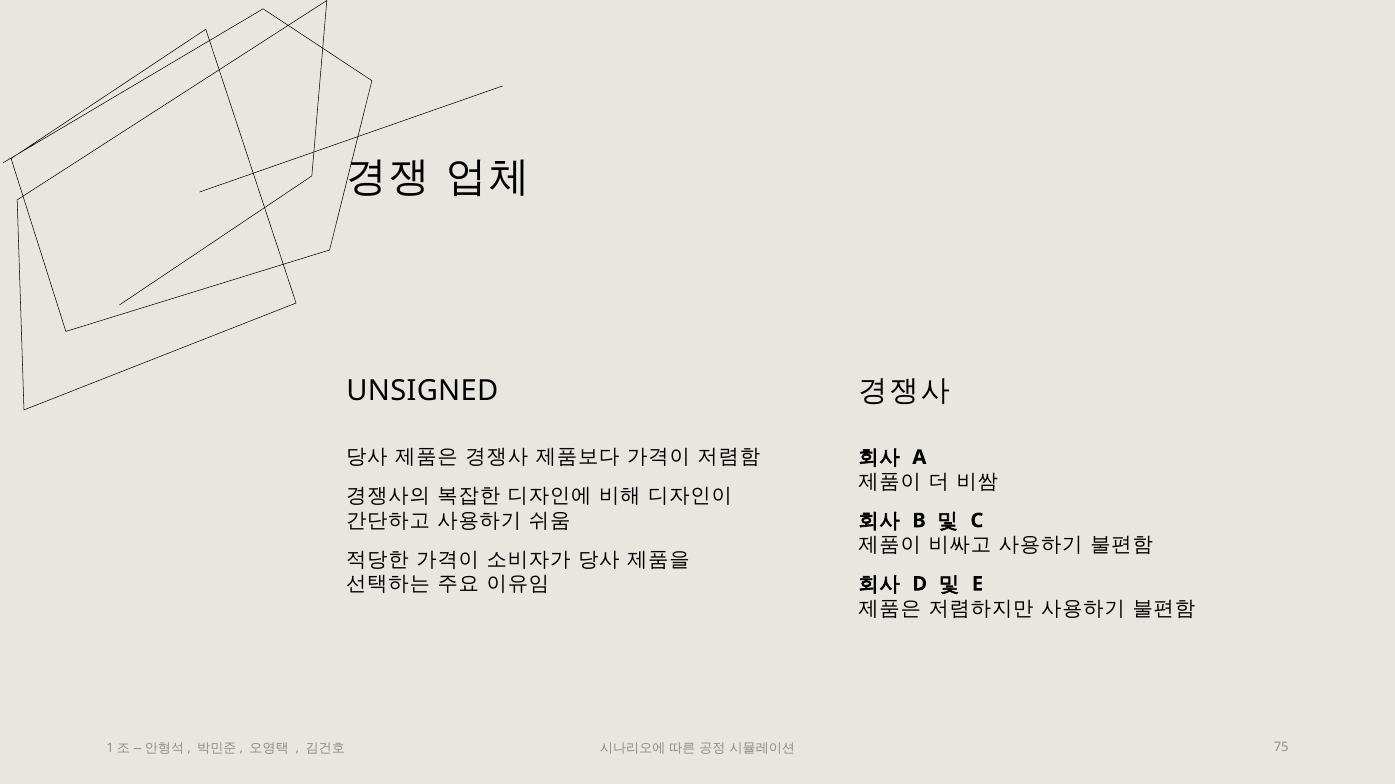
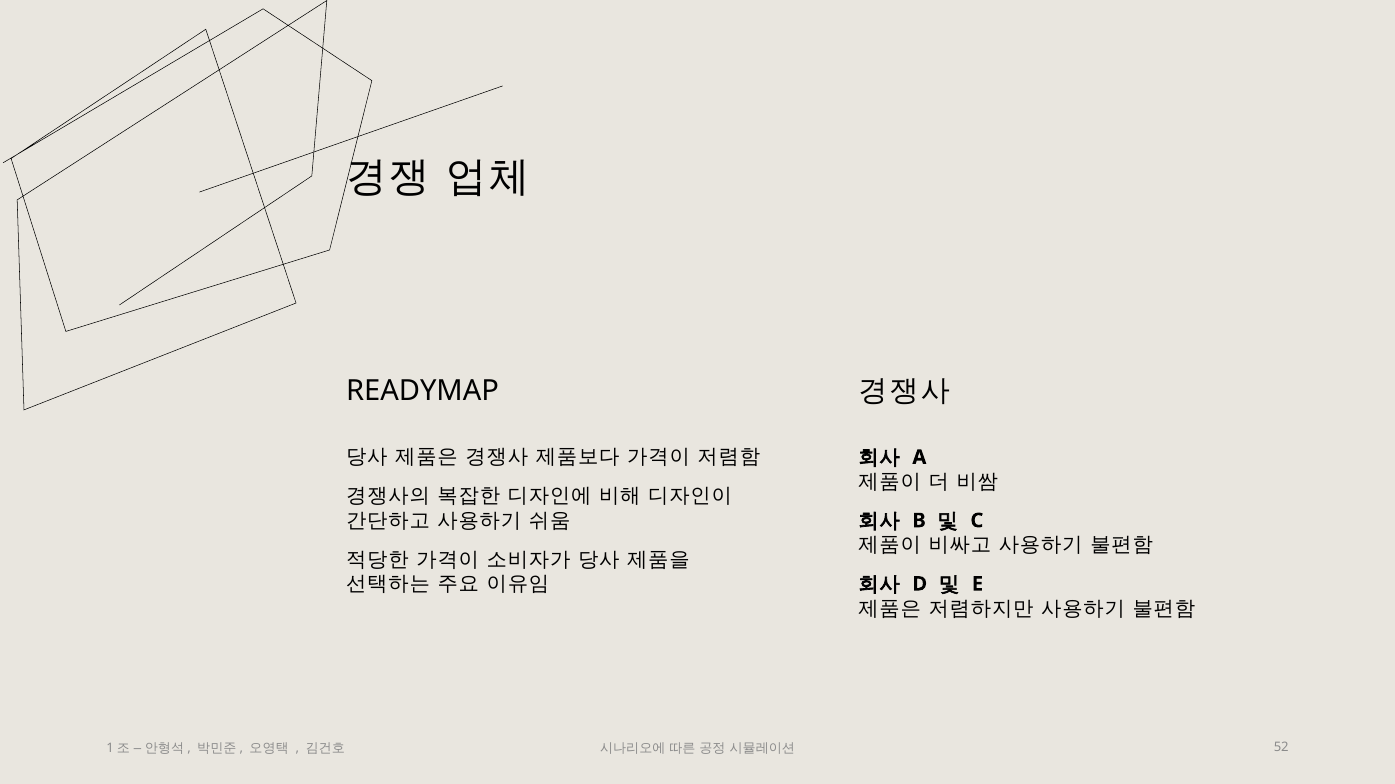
UNSIGNED: UNSIGNED -> READYMAP
75: 75 -> 52
